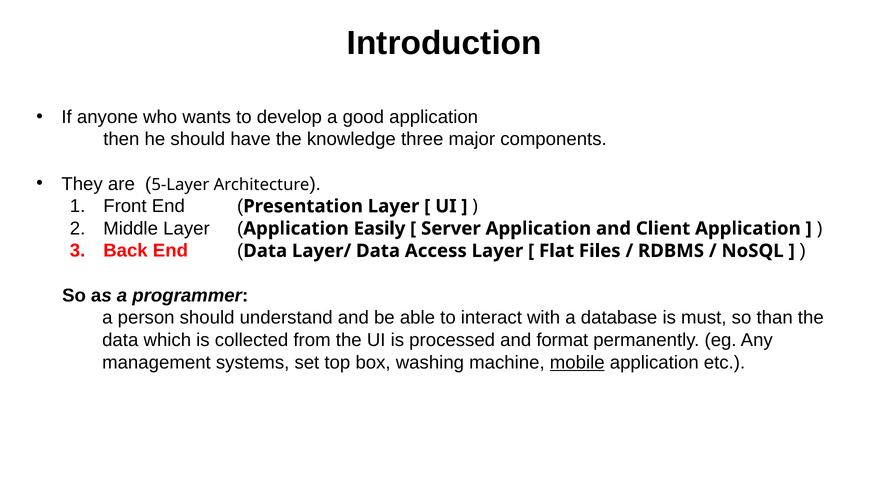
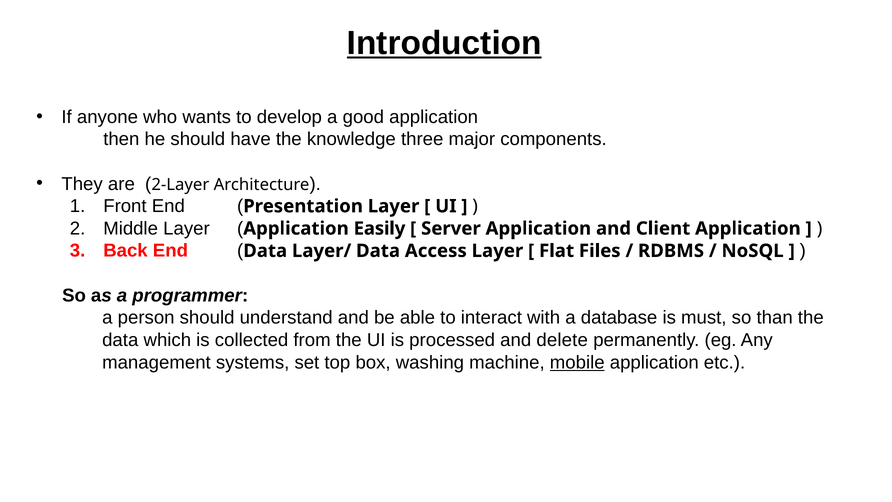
Introduction underline: none -> present
5-Layer: 5-Layer -> 2-Layer
format: format -> delete
